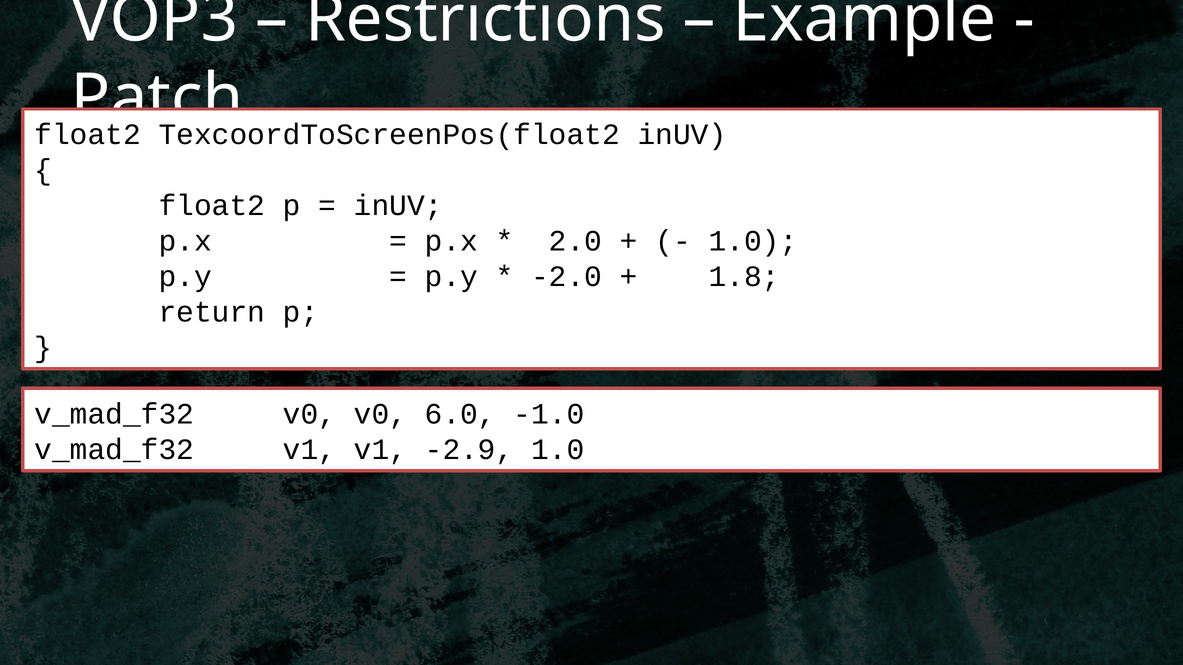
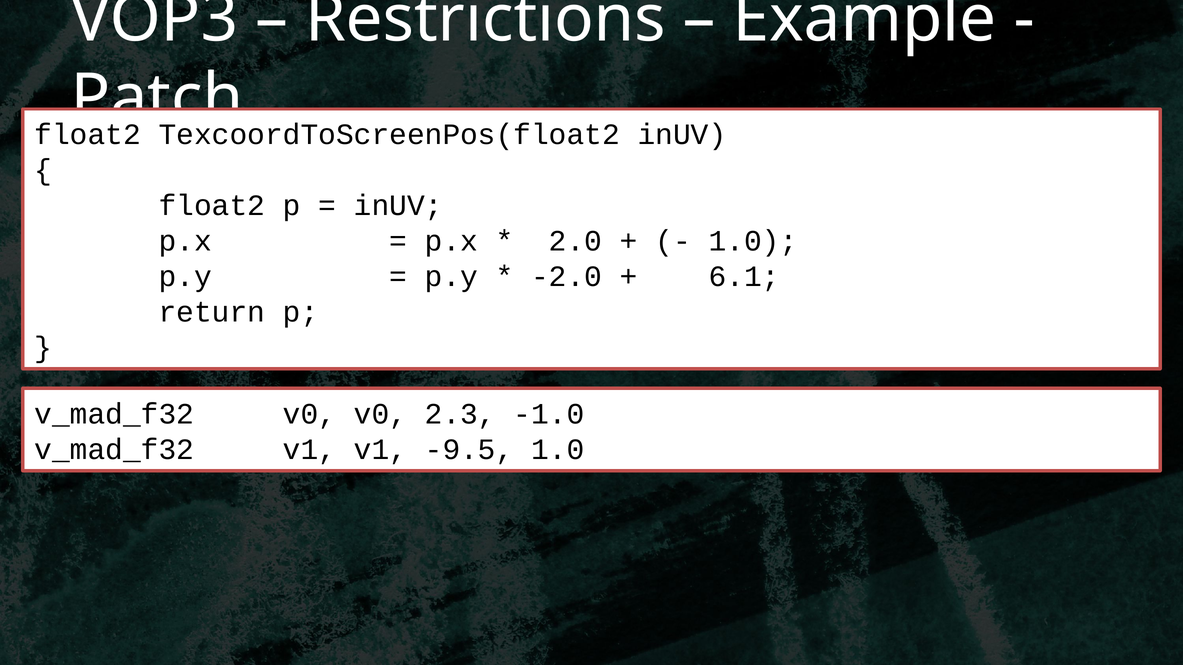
1.8: 1.8 -> 6.1
6.0: 6.0 -> 2.3
-2.9: -2.9 -> -9.5
